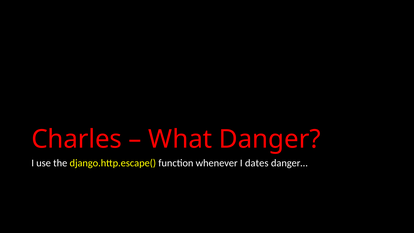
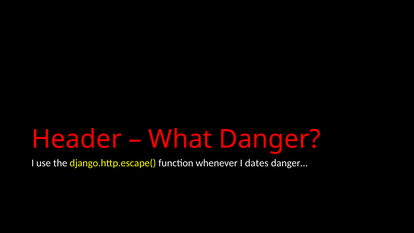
Charles: Charles -> Header
